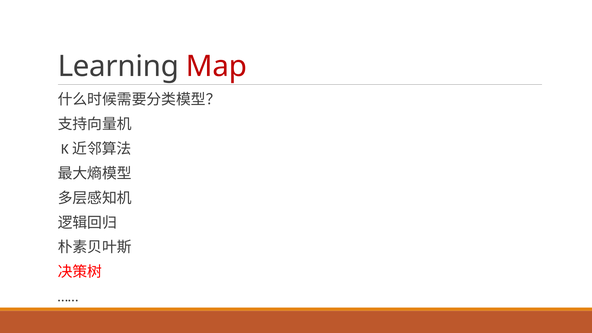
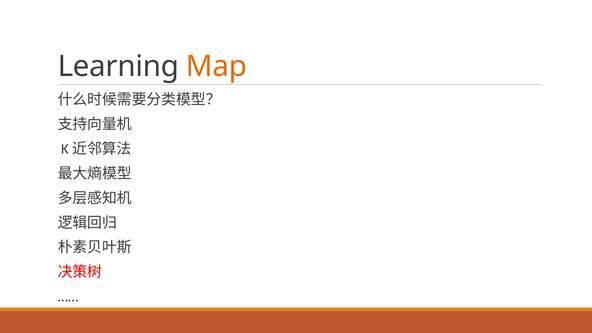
Map colour: red -> orange
